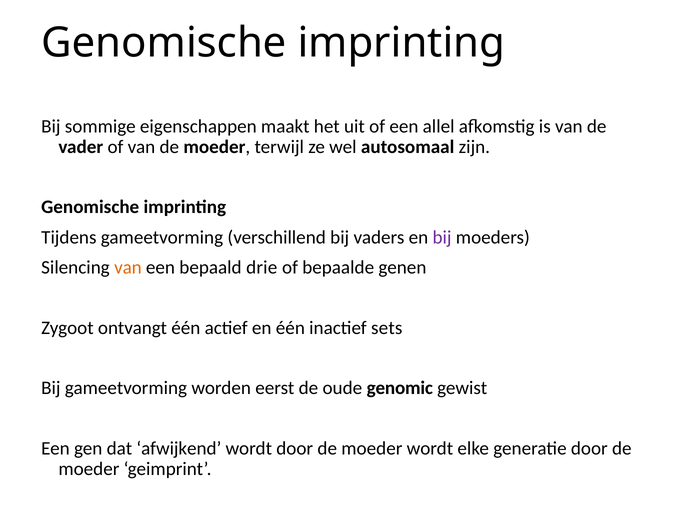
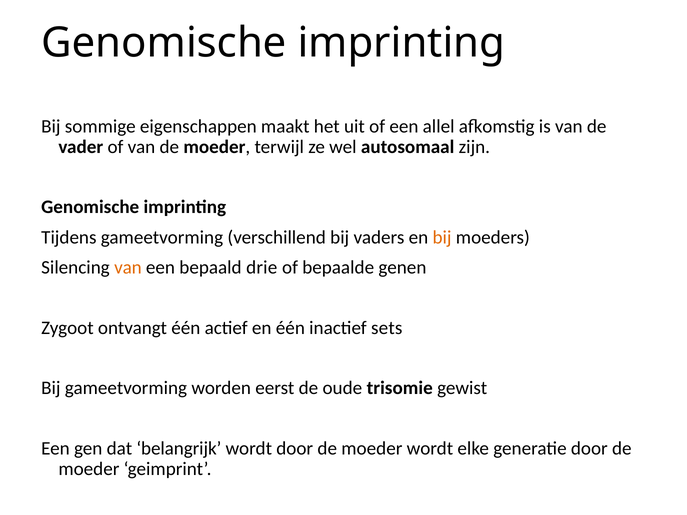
bij at (442, 237) colour: purple -> orange
genomic: genomic -> trisomie
afwijkend: afwijkend -> belangrijk
